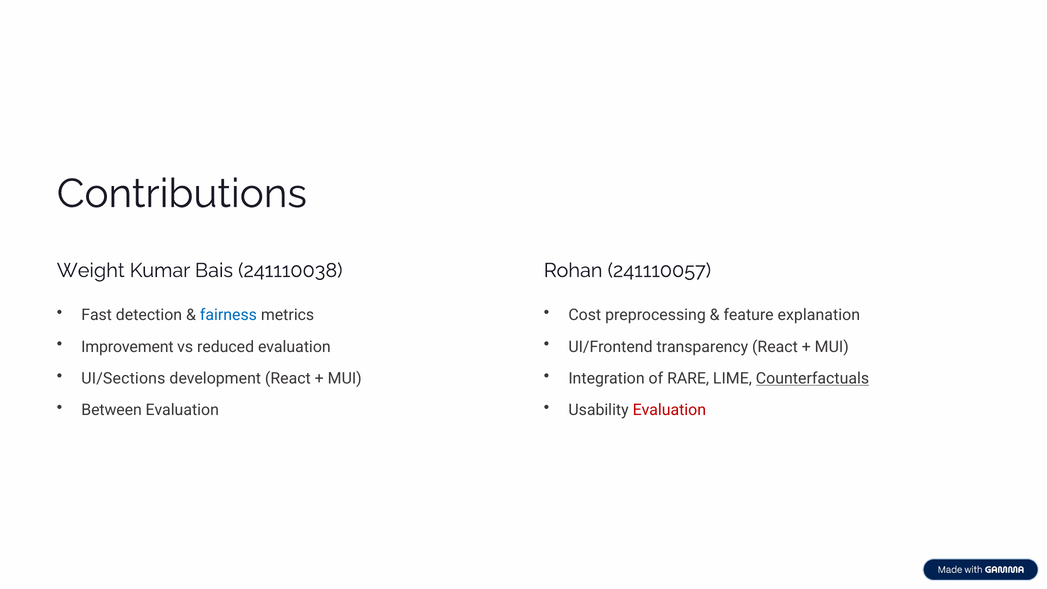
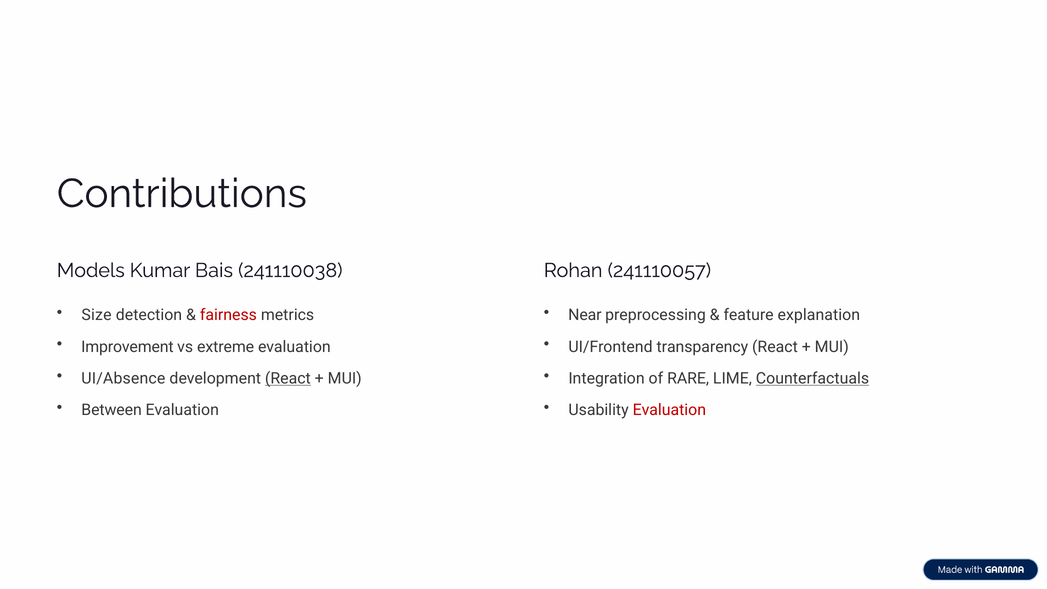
Weight: Weight -> Models
Fast: Fast -> Size
fairness colour: blue -> red
Cost: Cost -> Near
reduced: reduced -> extreme
UI/Sections: UI/Sections -> UI/Absence
React at (288, 378) underline: none -> present
